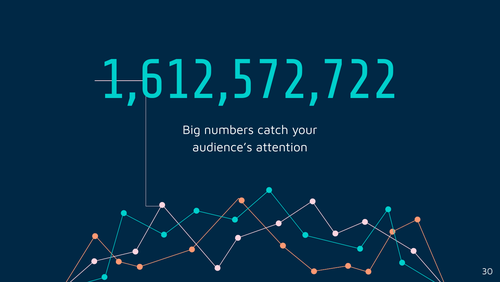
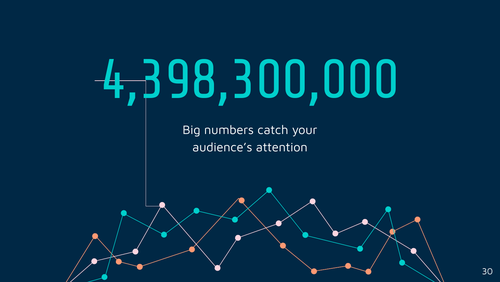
1,612,572,722: 1,612,572,722 -> 4,398,300,000
